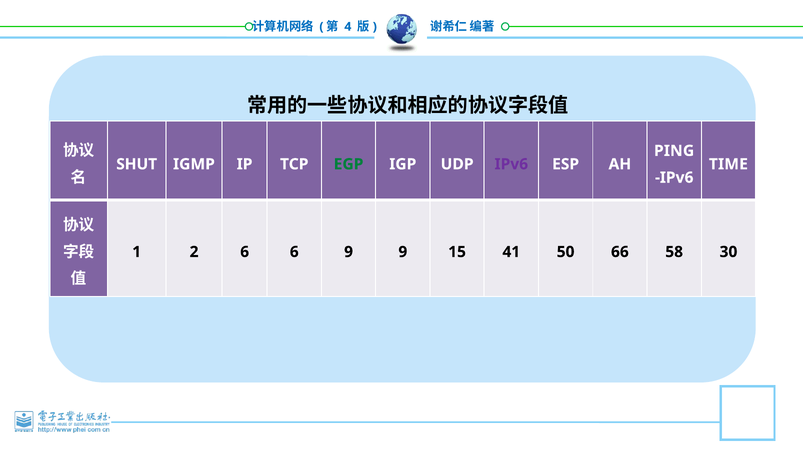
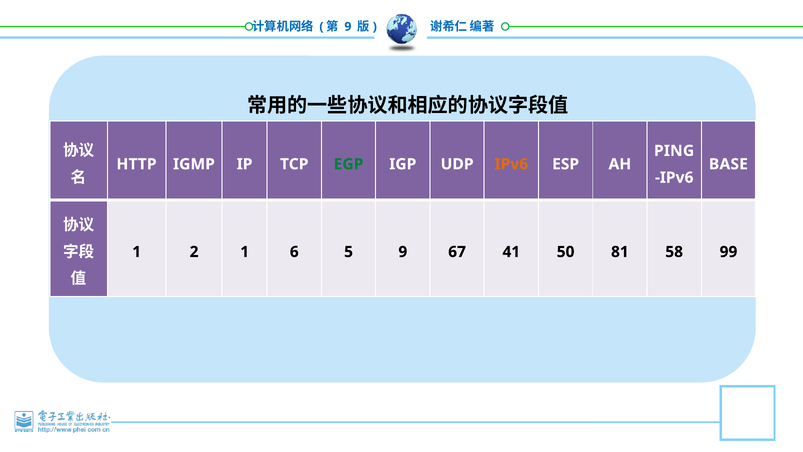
4 at (348, 27): 4 -> 9
SHUT: SHUT -> HTTP
IPv6 at (511, 164) colour: purple -> orange
TIME: TIME -> BASE
2 6: 6 -> 1
6 9: 9 -> 5
15: 15 -> 67
66: 66 -> 81
30: 30 -> 99
